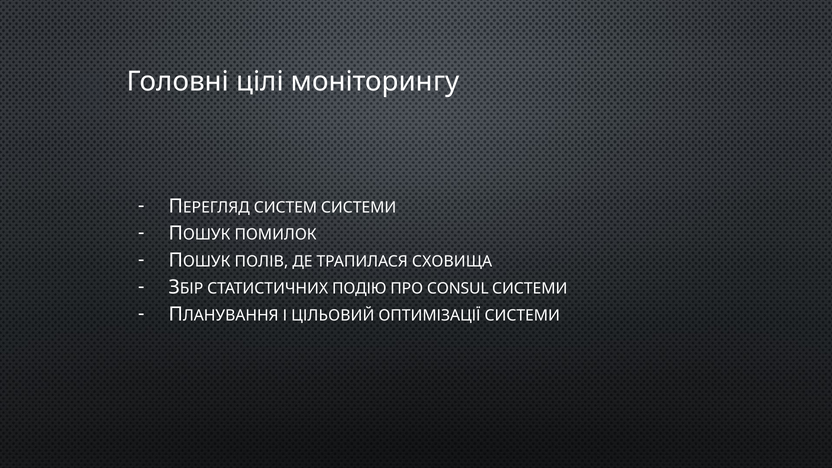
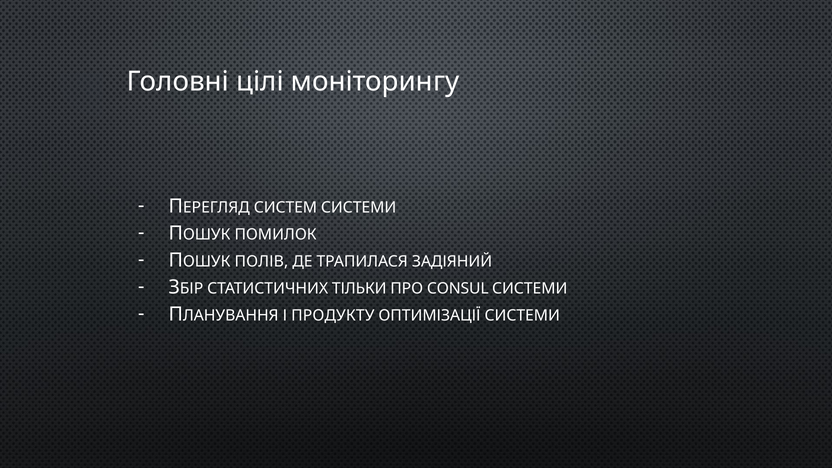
СХОВИЩА: СХОВИЩА -> ЗАДІЯНИЙ
ПОДІЮ: ПОДІЮ -> ТІЛЬКИ
ЦІЛЬОВИЙ: ЦІЛЬОВИЙ -> ПРОДУКТУ
